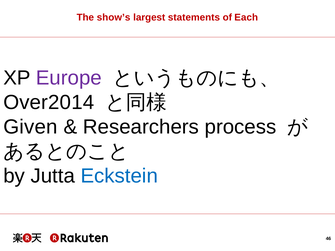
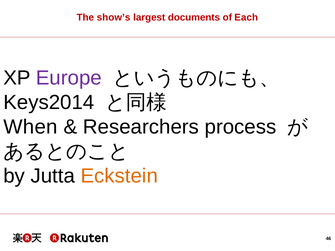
statements: statements -> documents
Over2014: Over2014 -> Keys2014
Given: Given -> When
Eckstein colour: blue -> orange
